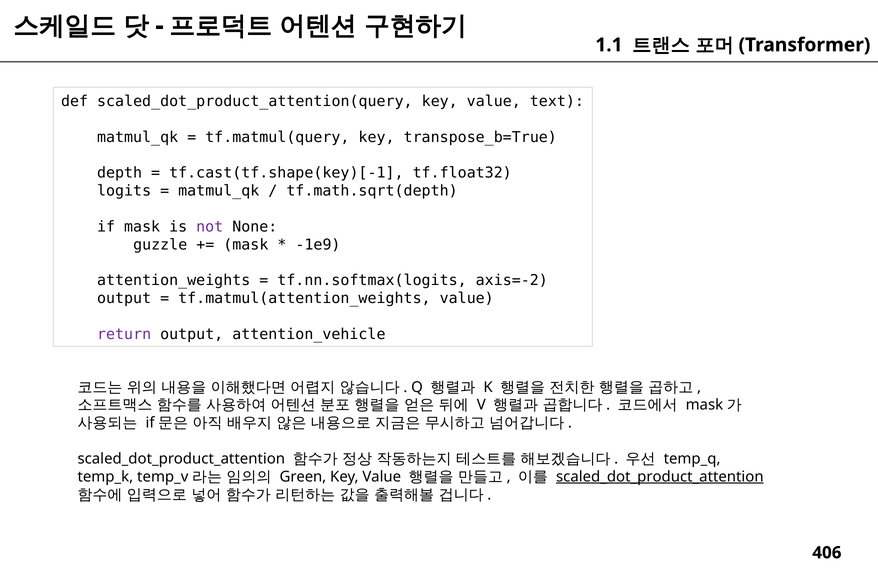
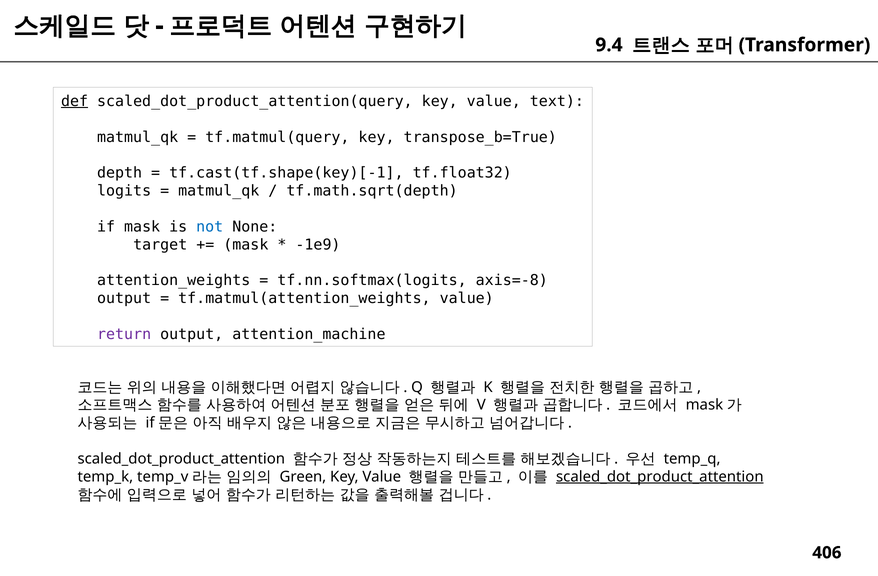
1.1: 1.1 -> 9.4
def underline: none -> present
not colour: purple -> blue
guzzle: guzzle -> target
axis=-2: axis=-2 -> axis=-8
attention_vehicle: attention_vehicle -> attention_machine
